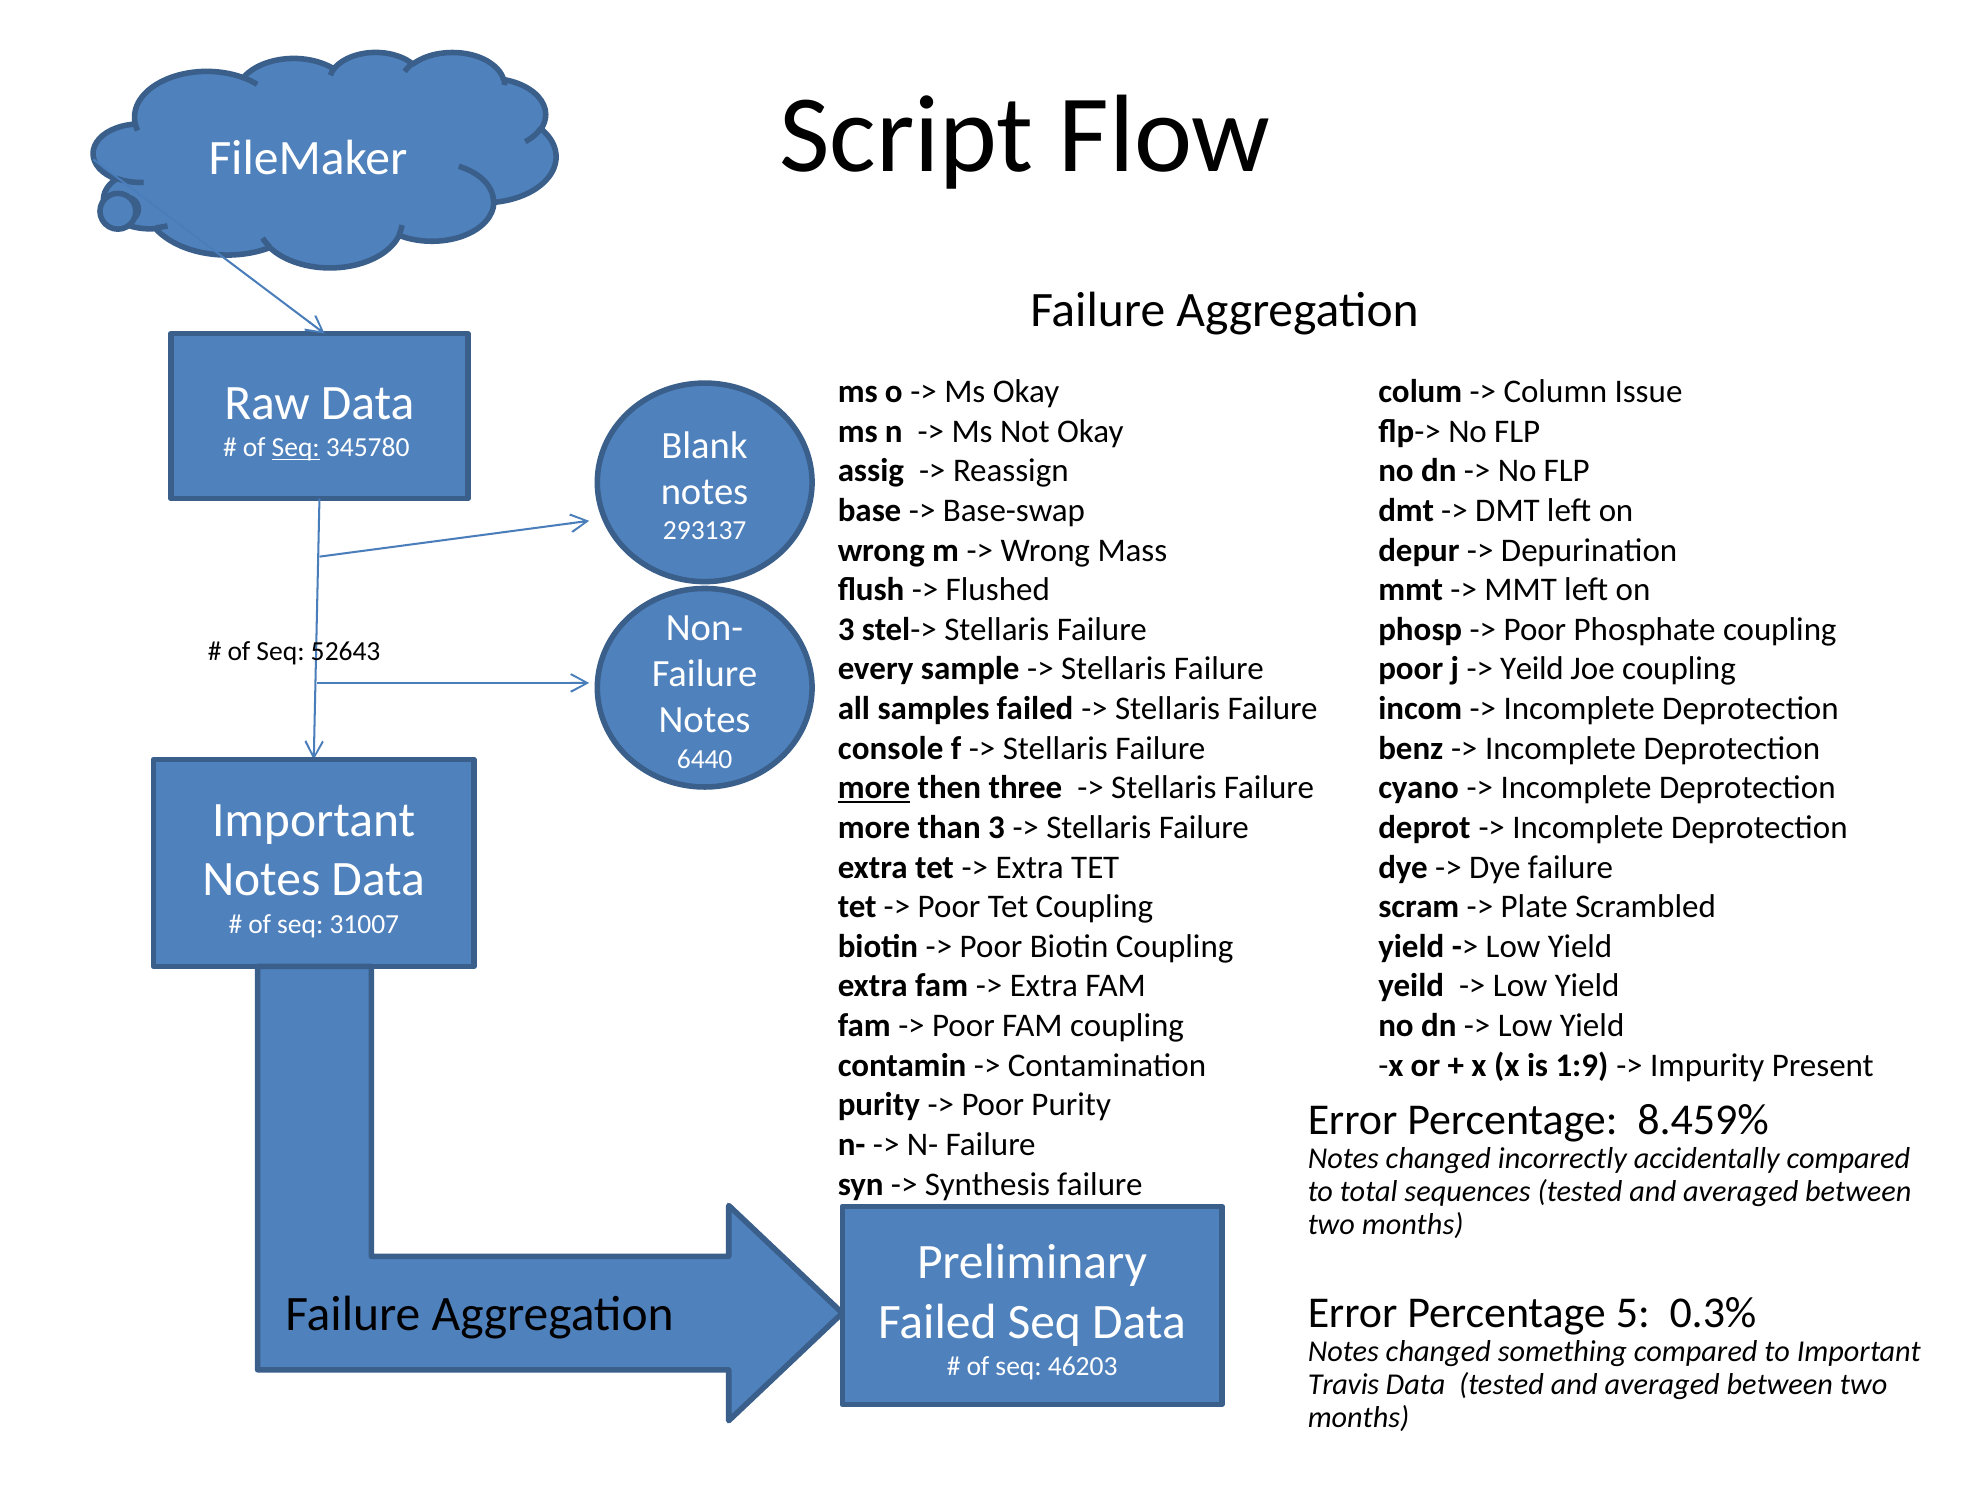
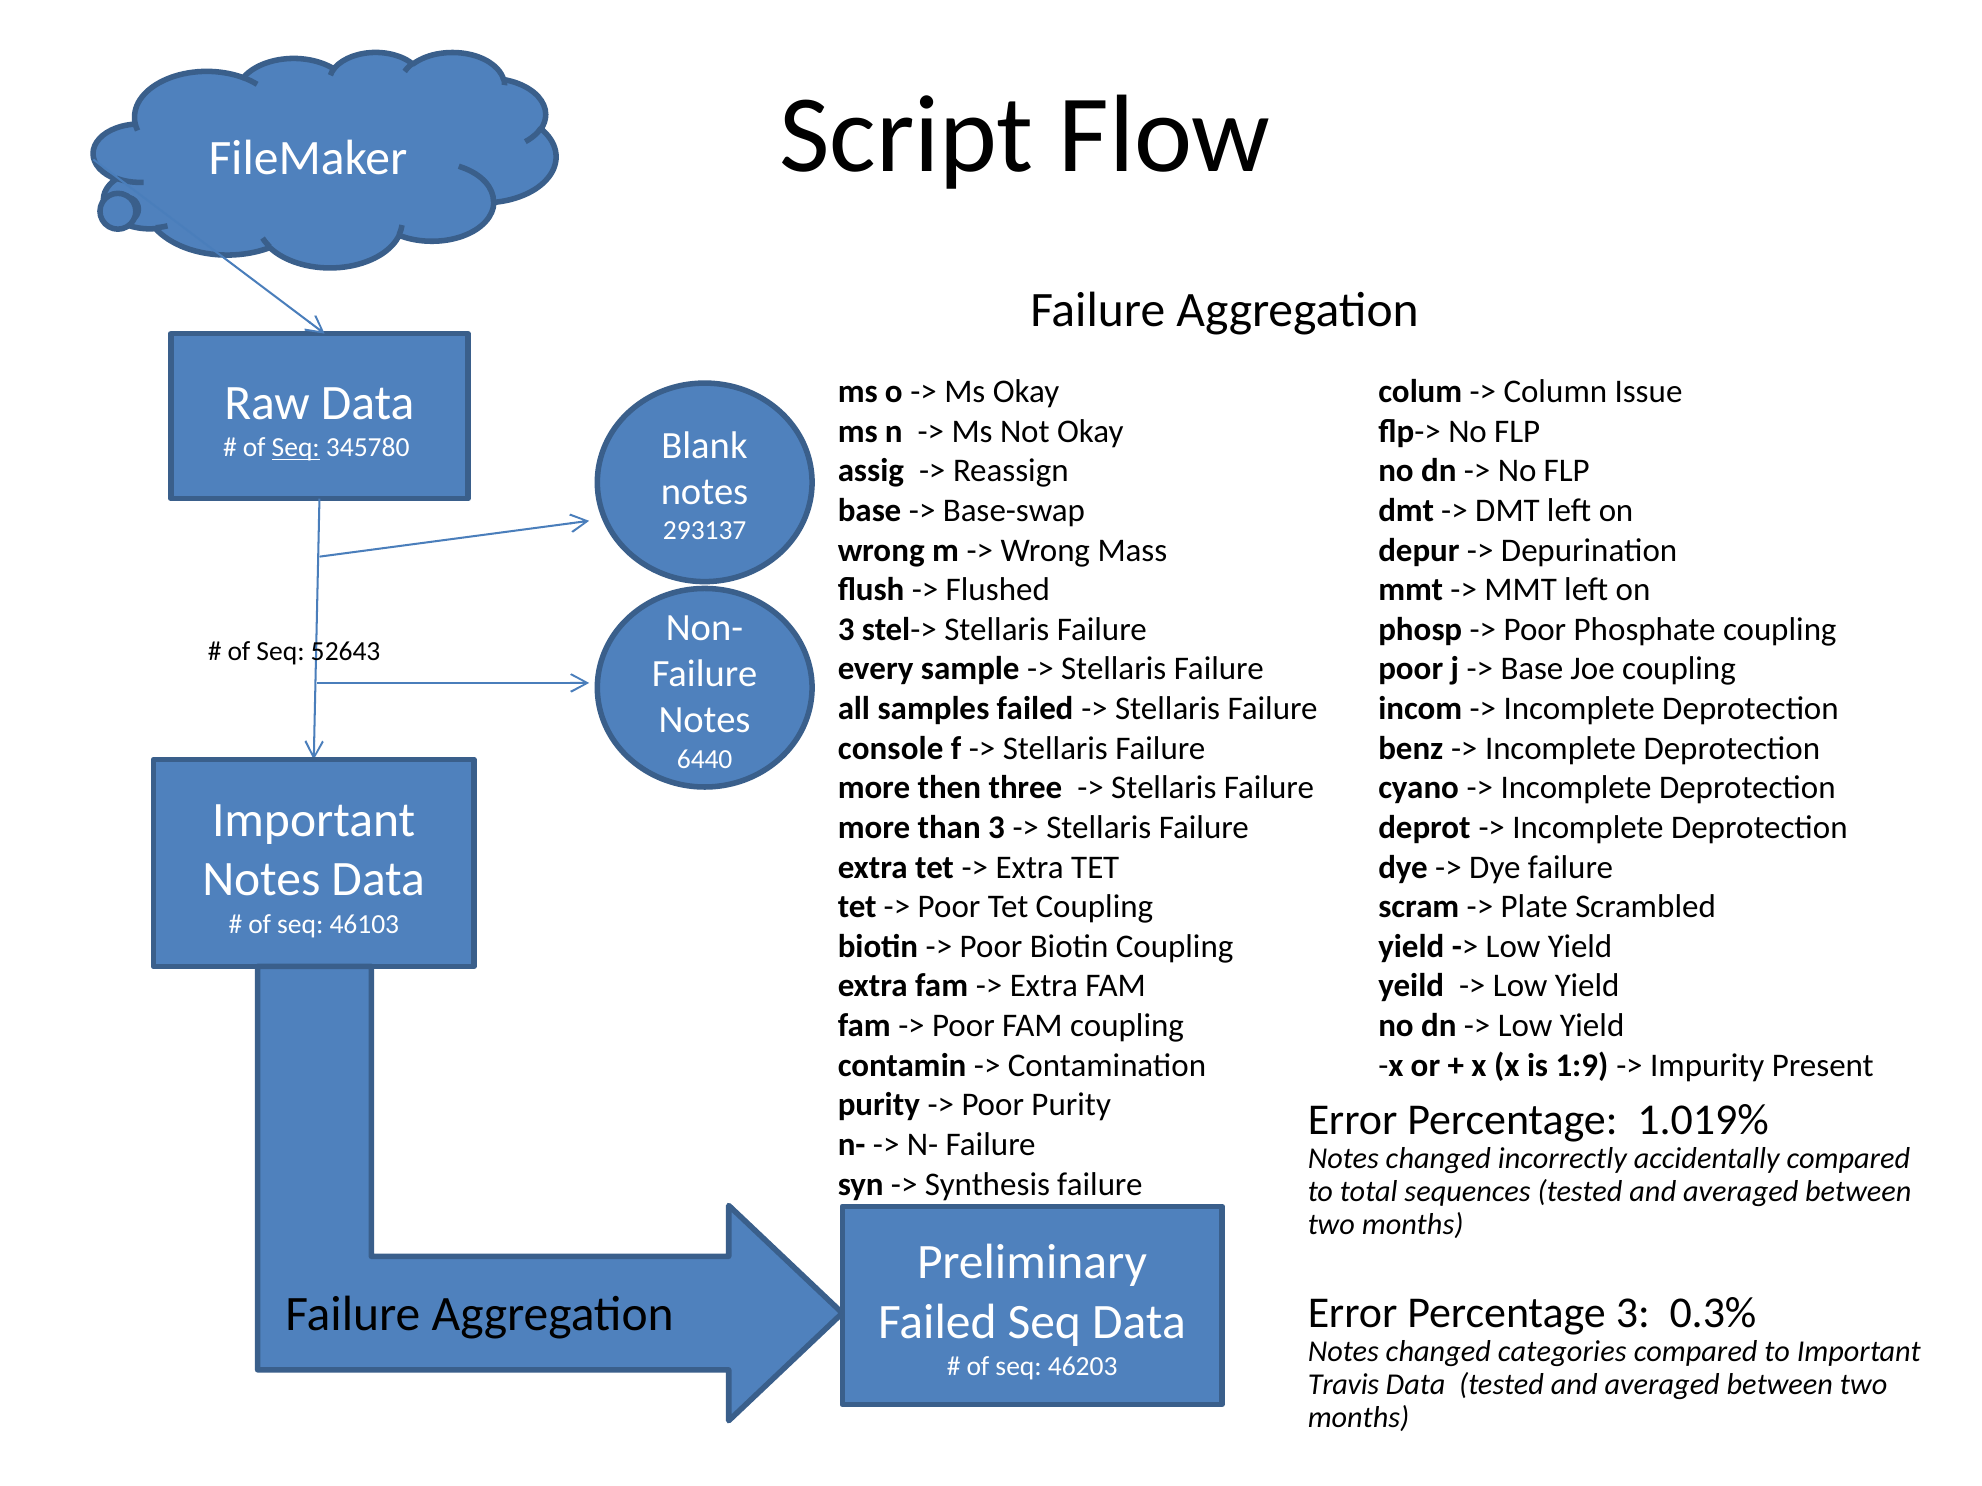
Yeild at (1532, 669): Yeild -> Base
more at (874, 788) underline: present -> none
31007: 31007 -> 46103
8.459%: 8.459% -> 1.019%
Percentage 5: 5 -> 3
something: something -> categories
